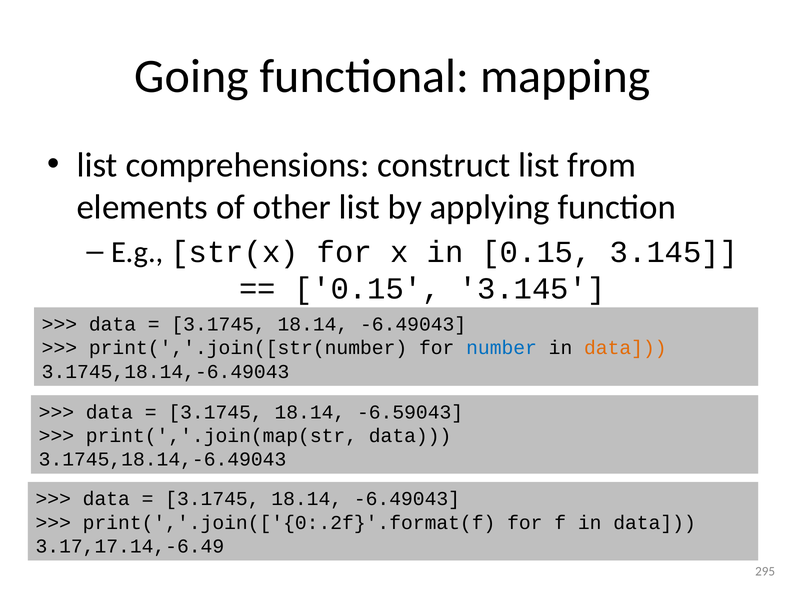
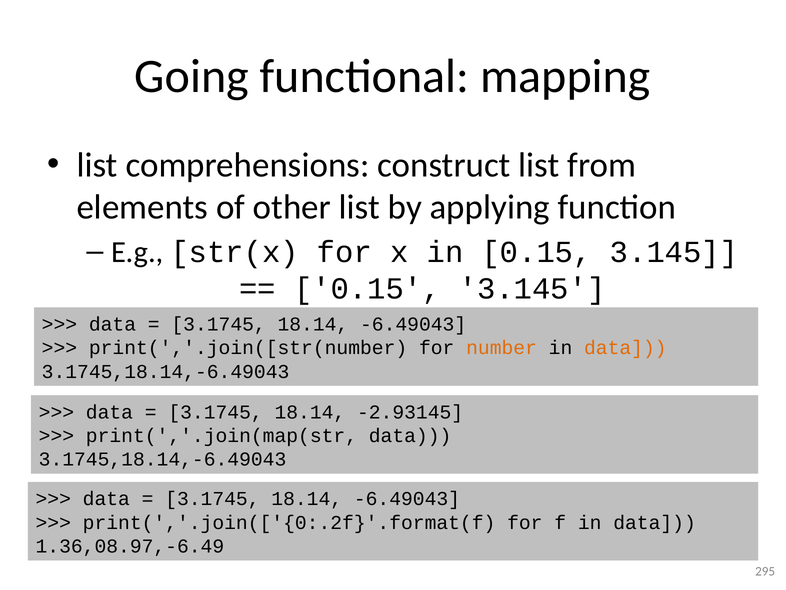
number colour: blue -> orange
-6.59043: -6.59043 -> -2.93145
3.17,17.14,-6.49: 3.17,17.14,-6.49 -> 1.36,08.97,-6.49
